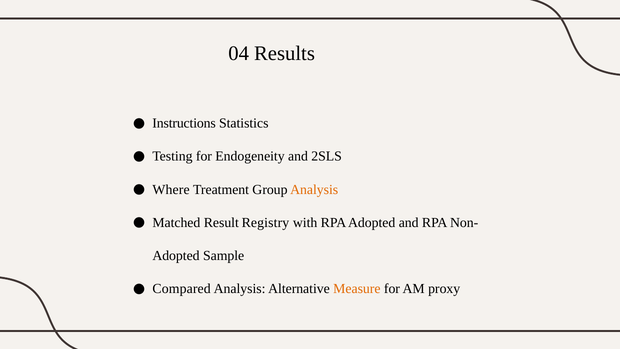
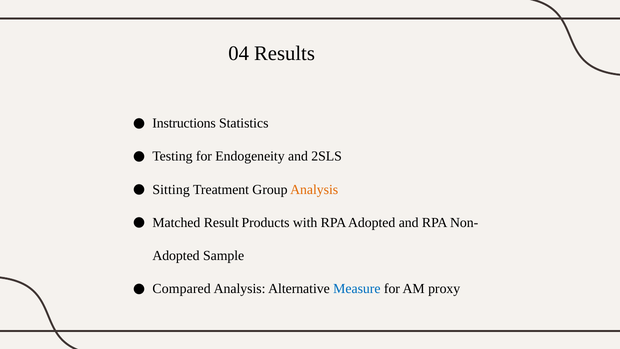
Where: Where -> Sitting
Registry: Registry -> Products
Measure colour: orange -> blue
